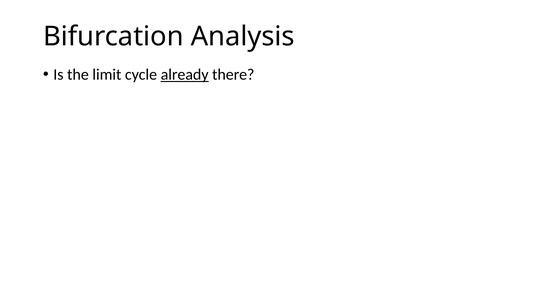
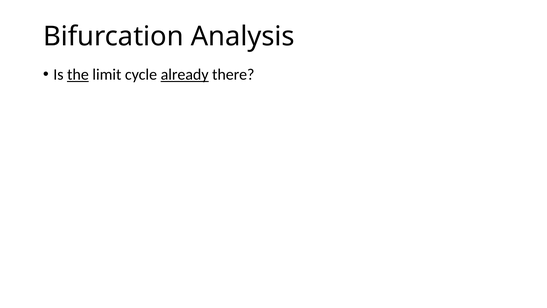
the underline: none -> present
